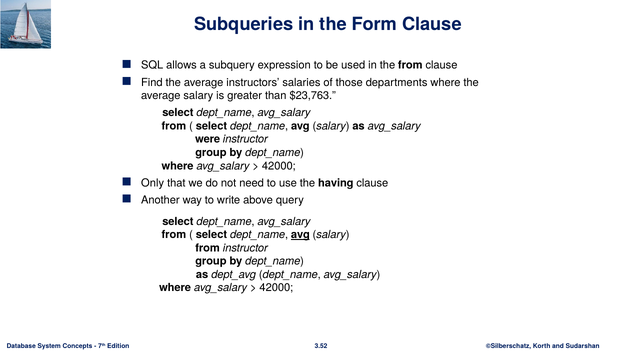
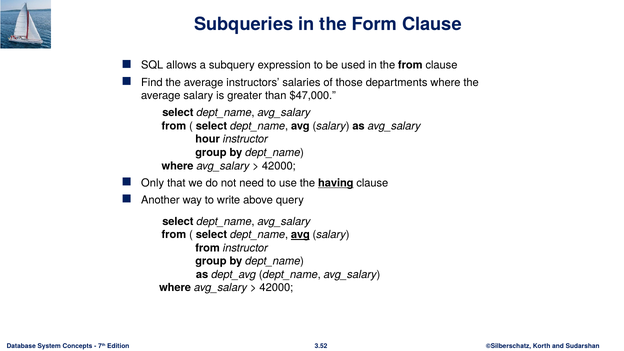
$23,763: $23,763 -> $47,000
were: were -> hour
having underline: none -> present
